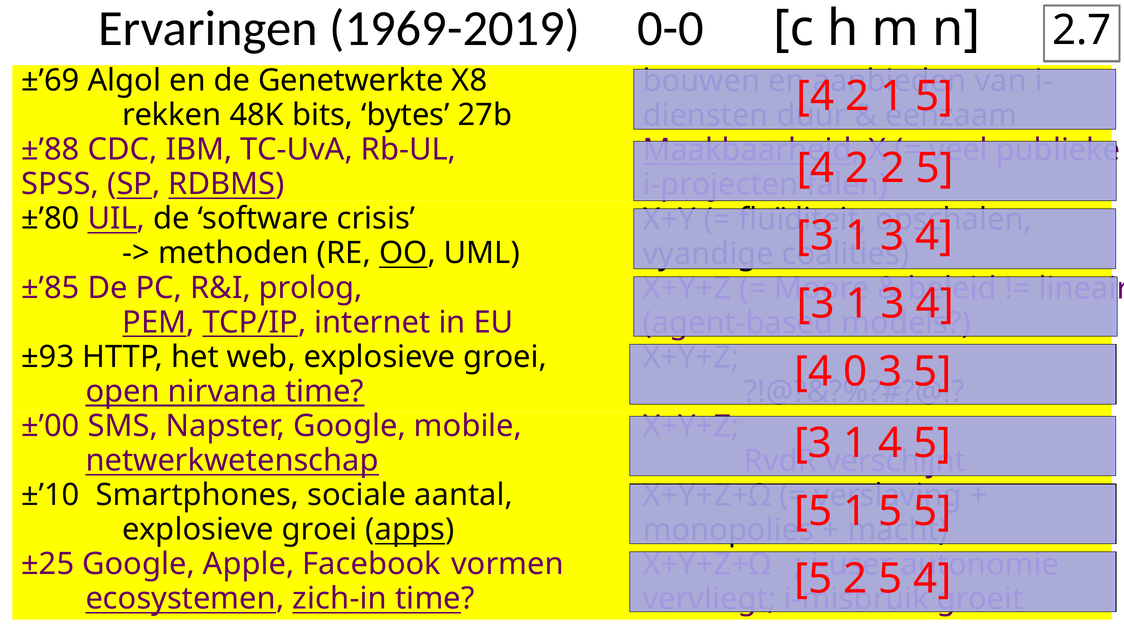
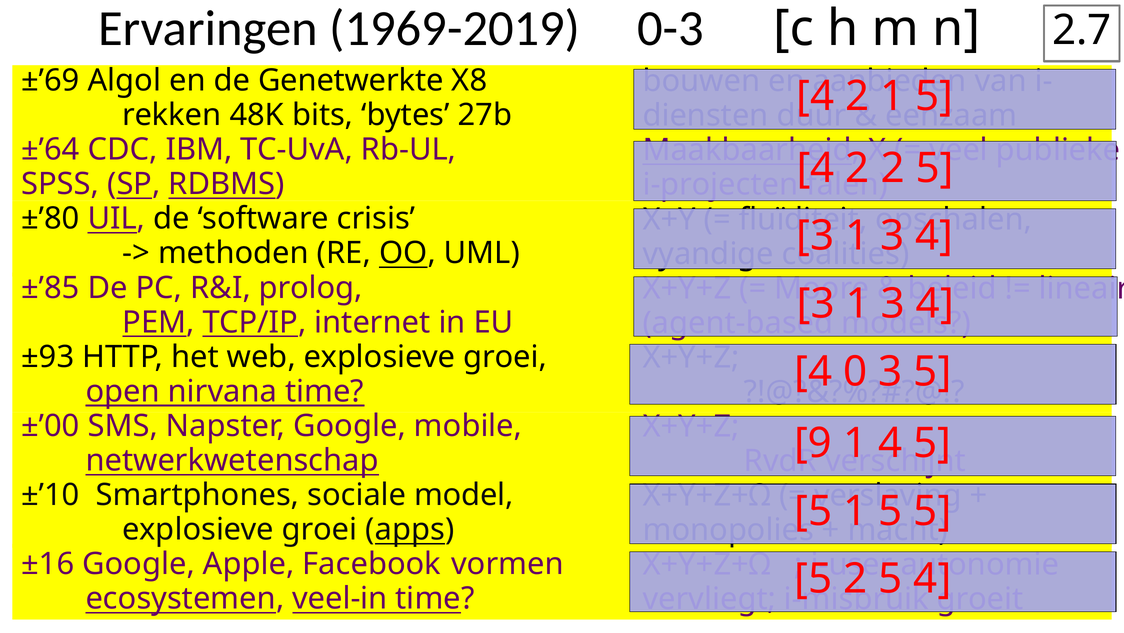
0-0: 0-0 -> 0-3
±’88: ±’88 -> ±’64
3 at (813, 443): 3 -> 9
aantal: aantal -> model
±25: ±25 -> ±16
zich-in: zich-in -> veel-in
